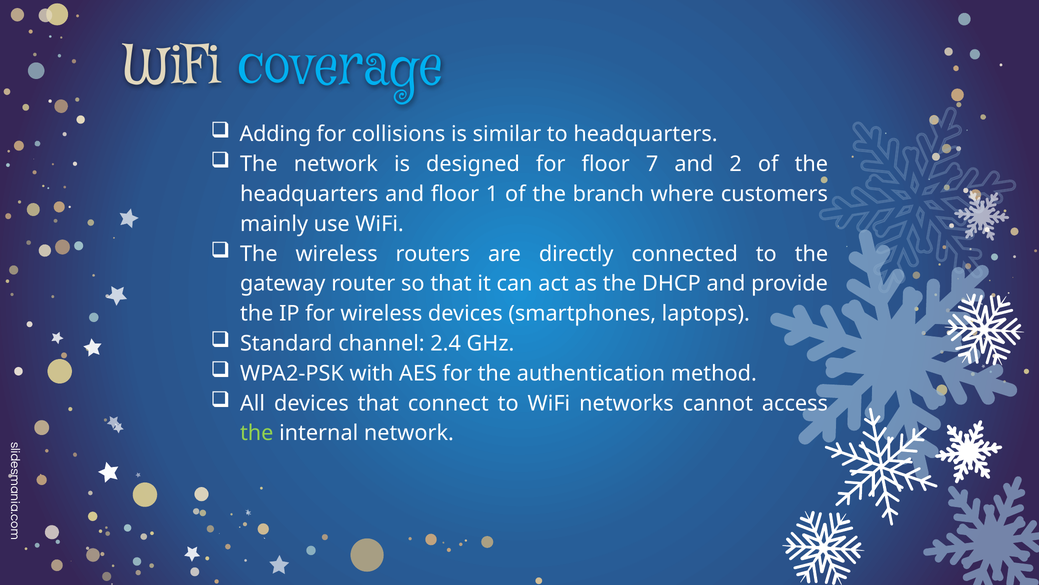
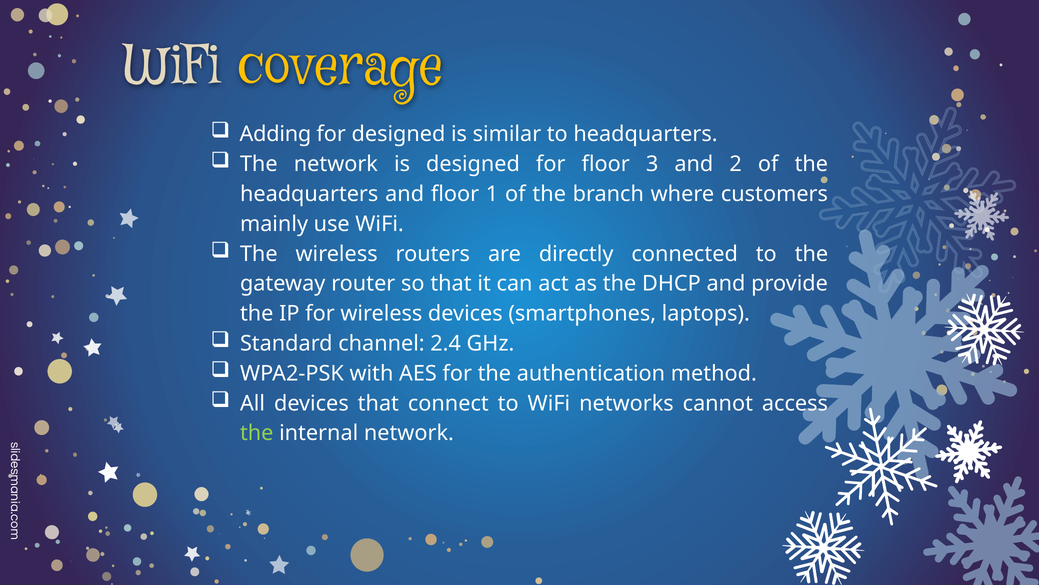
coverage colour: light blue -> yellow
for collisions: collisions -> designed
7: 7 -> 3
